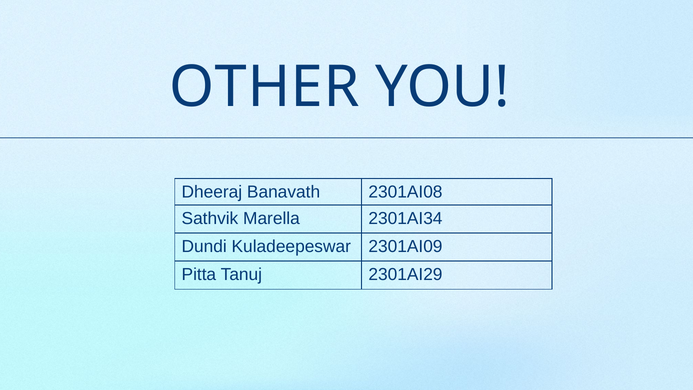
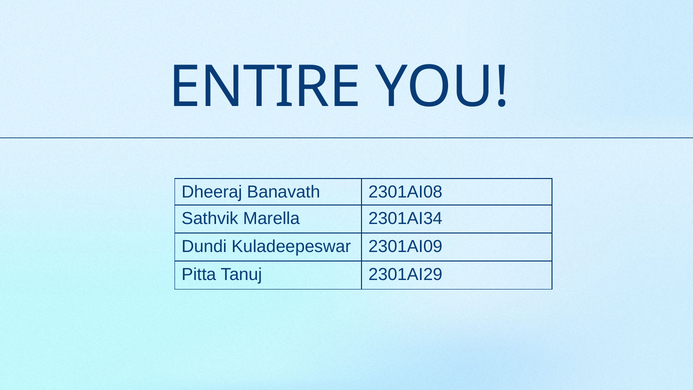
OTHER: OTHER -> ENTIRE
